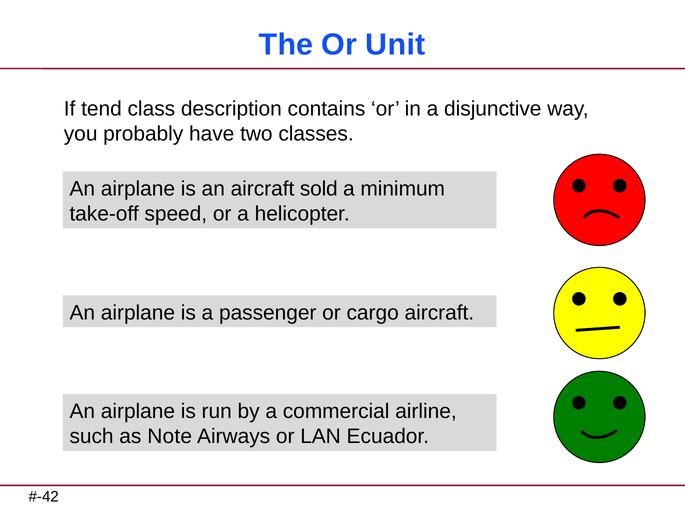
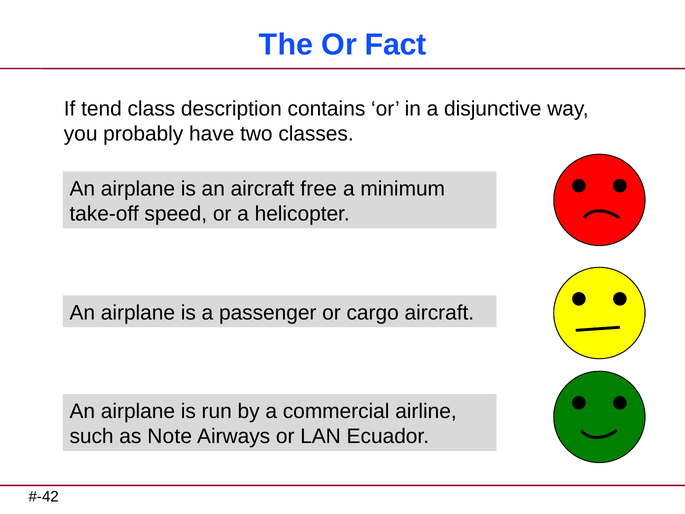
Unit: Unit -> Fact
sold: sold -> free
